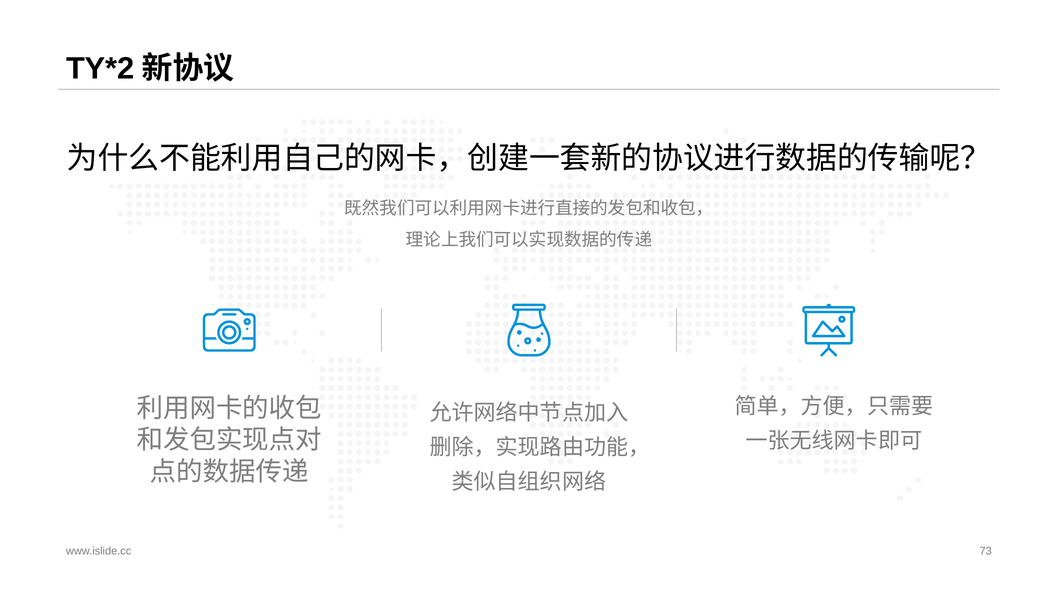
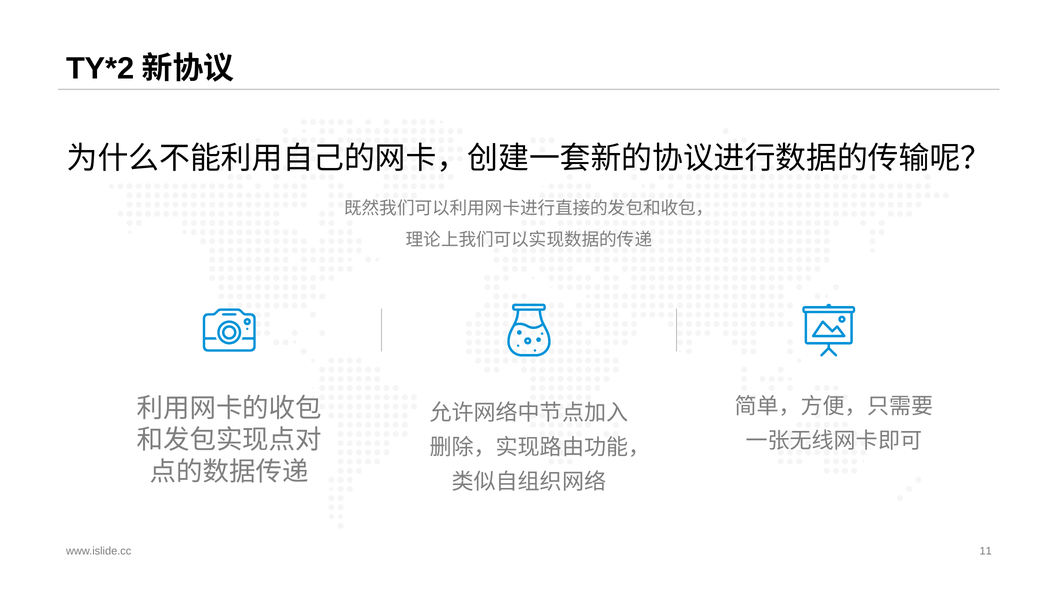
73: 73 -> 11
